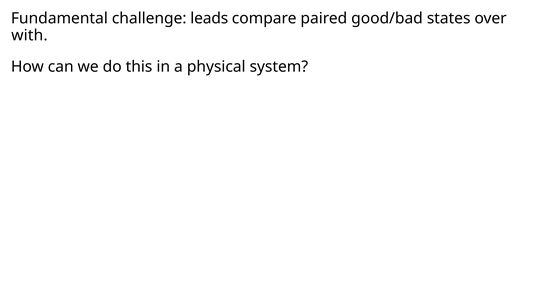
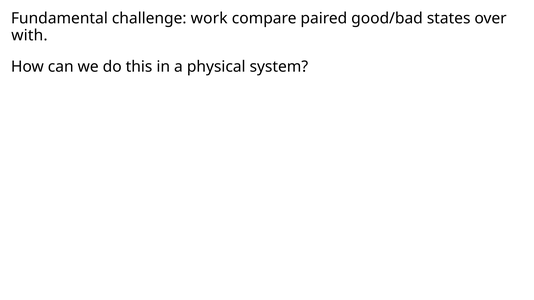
leads: leads -> work
